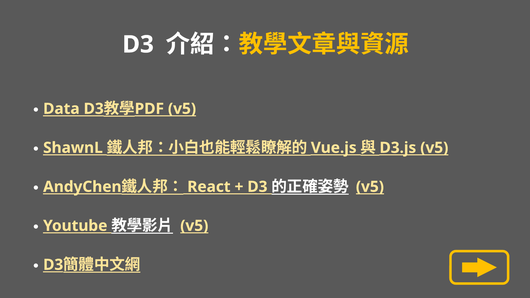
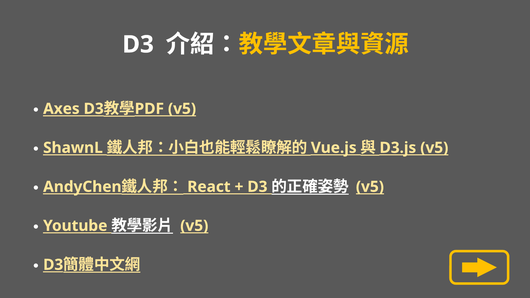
Data: Data -> Axes
